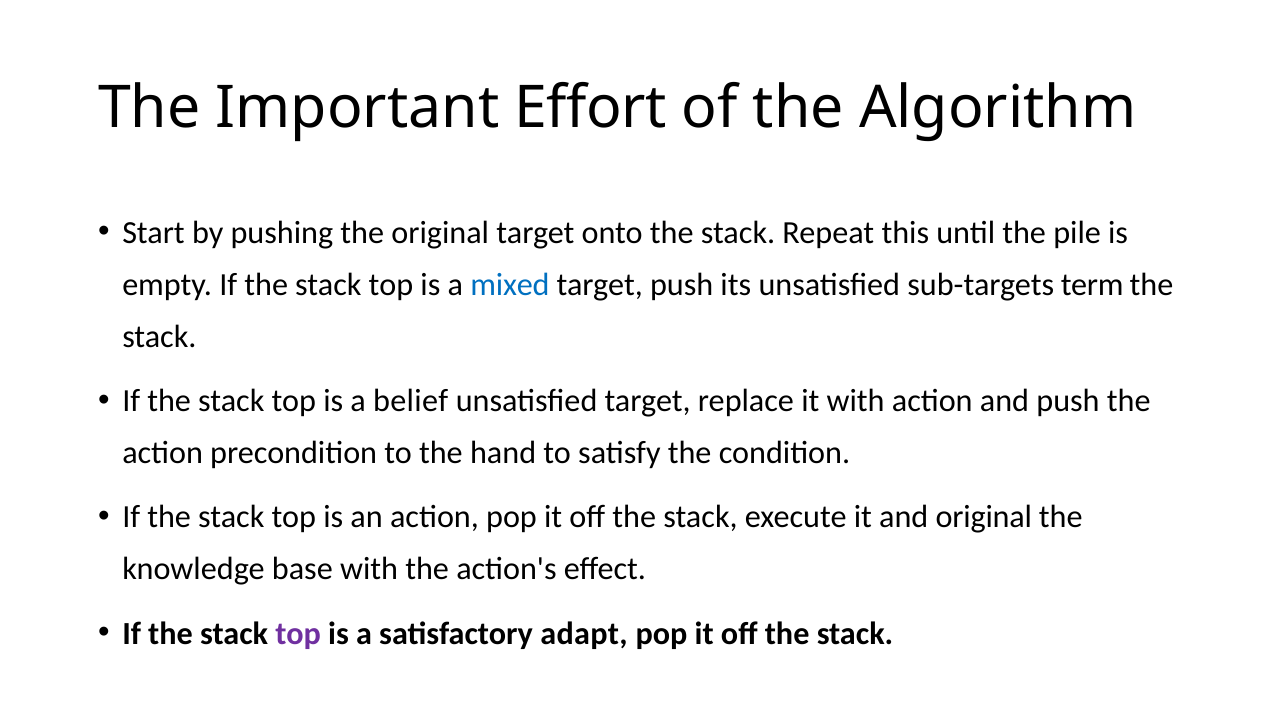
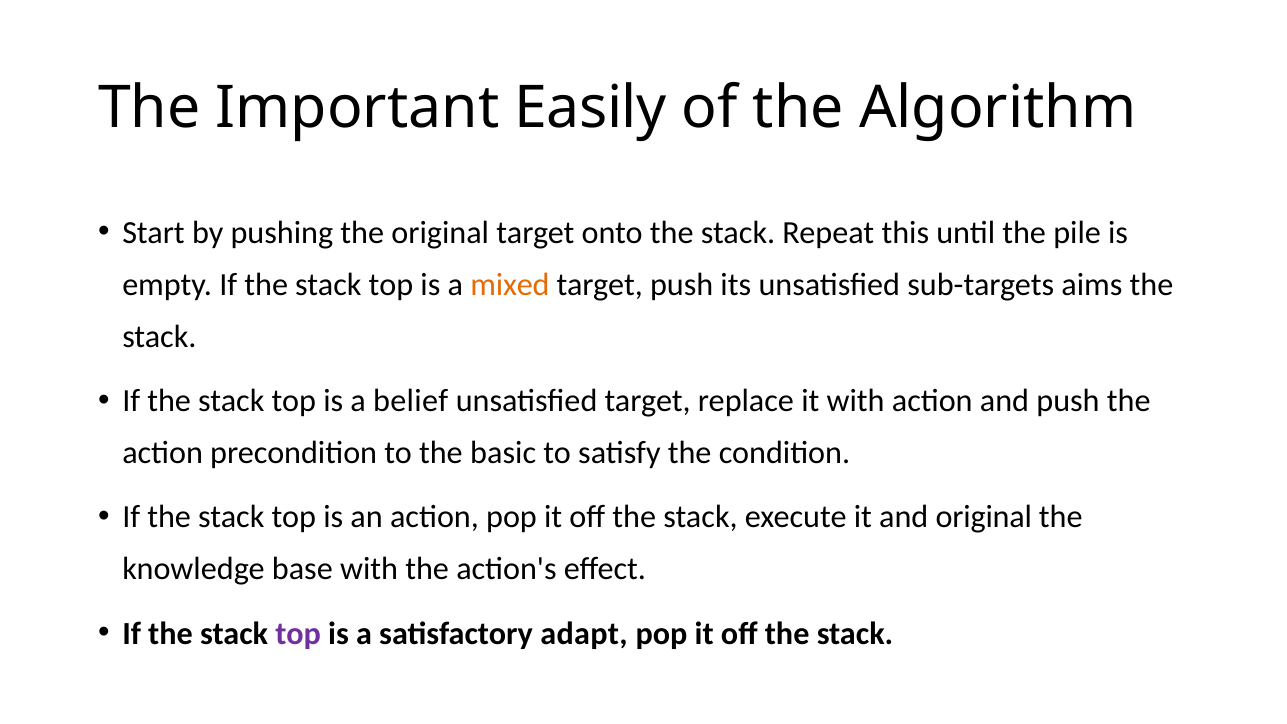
Effort: Effort -> Easily
mixed colour: blue -> orange
term: term -> aims
hand: hand -> basic
